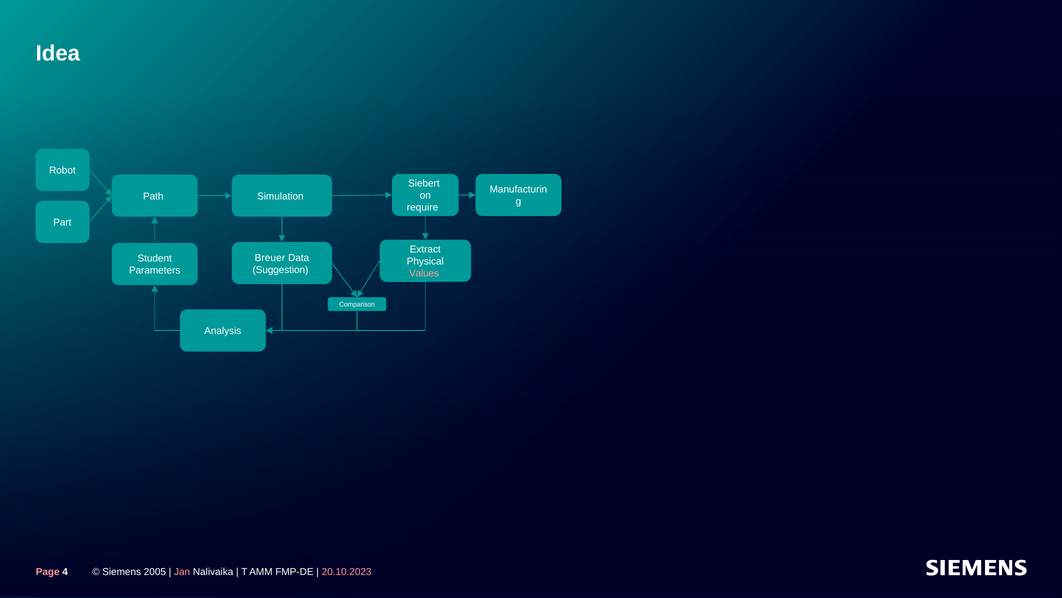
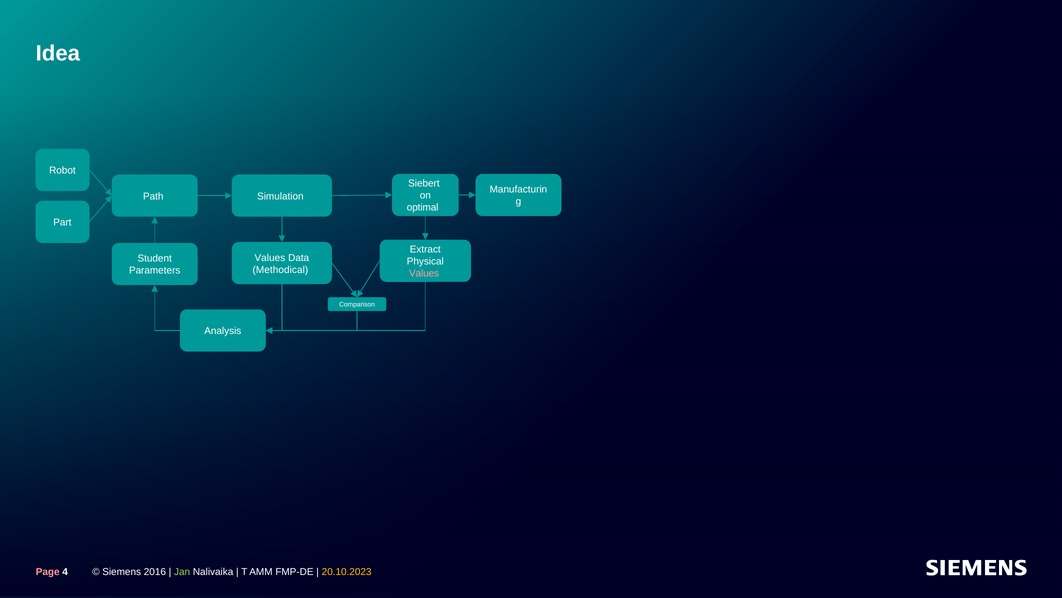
require: require -> optimal
Breuer at (270, 257): Breuer -> Values
Suggestion: Suggestion -> Methodical
2005: 2005 -> 2016
Jan colour: pink -> light green
20.10.2023 colour: pink -> yellow
